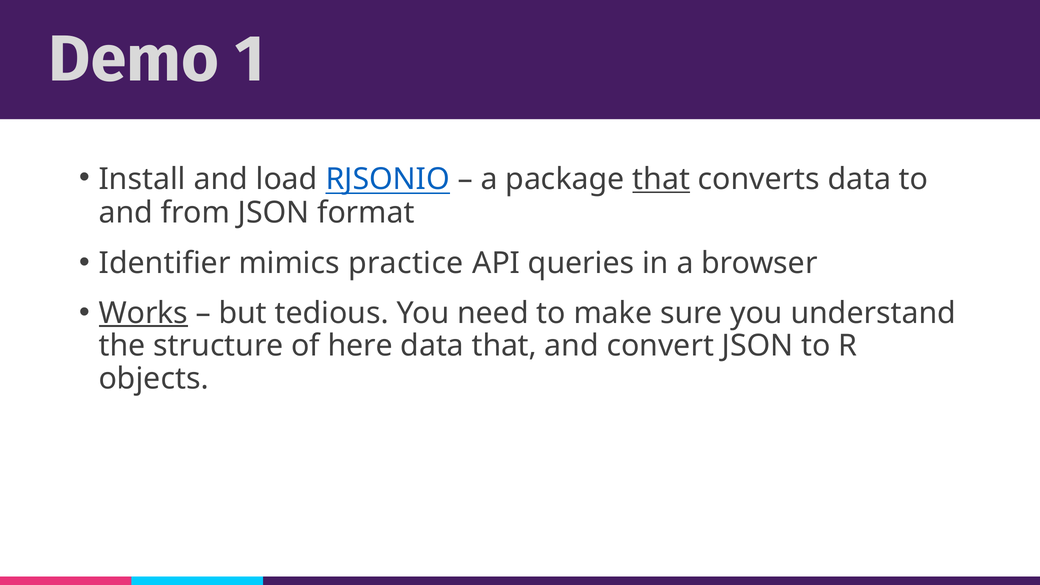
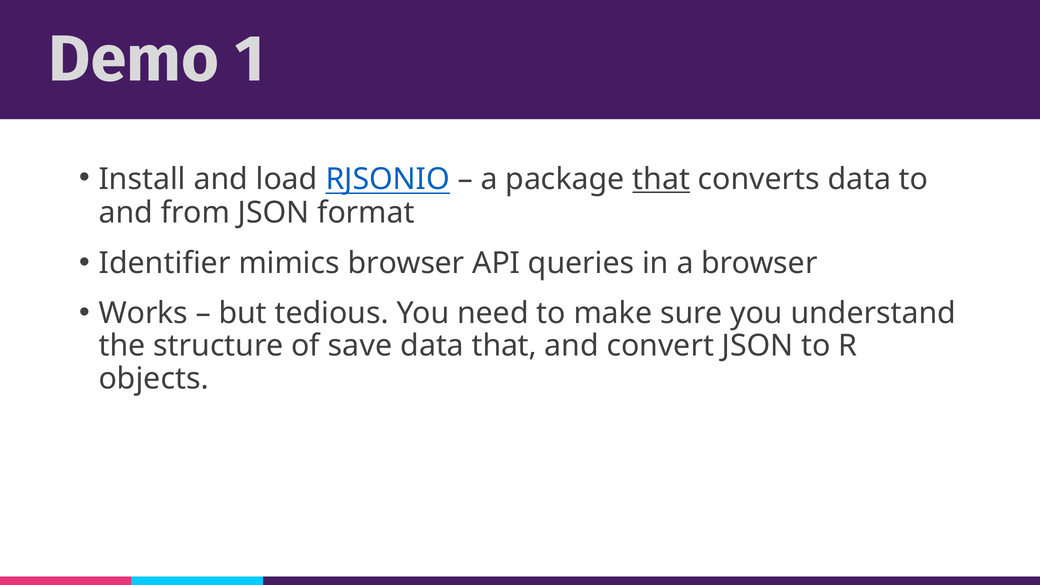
mimics practice: practice -> browser
Works underline: present -> none
here: here -> save
